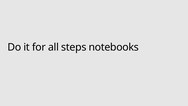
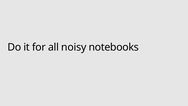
steps: steps -> noisy
